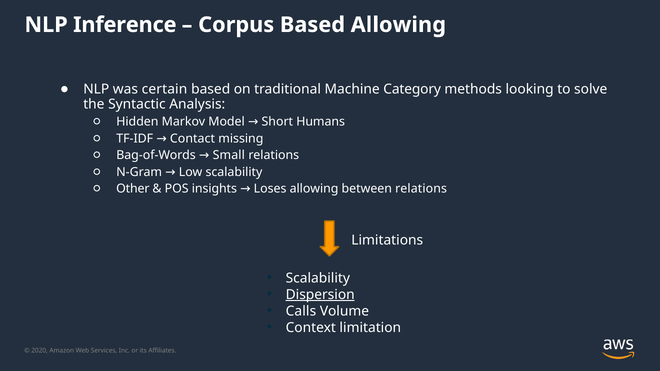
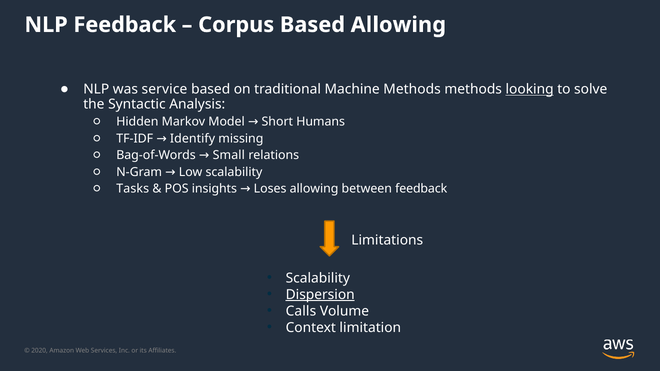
NLP Inference: Inference -> Feedback
certain: certain -> service
Machine Category: Category -> Methods
looking underline: none -> present
Contact: Contact -> Identify
Other: Other -> Tasks
between relations: relations -> feedback
